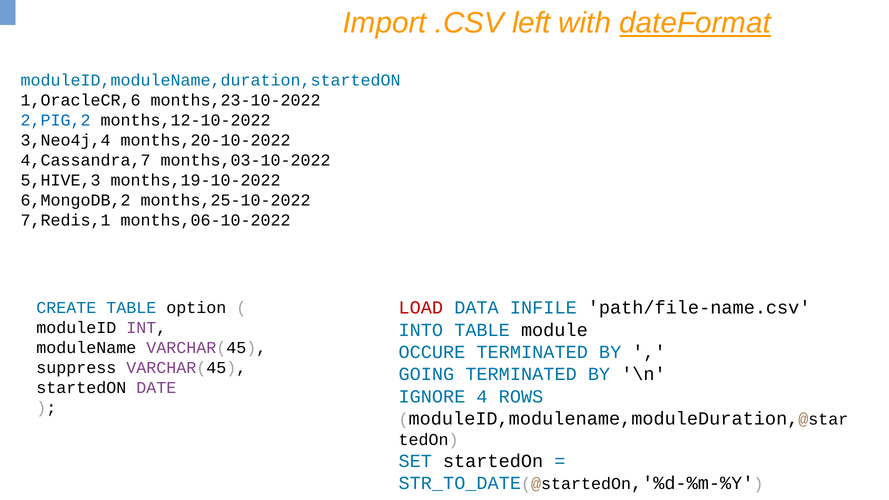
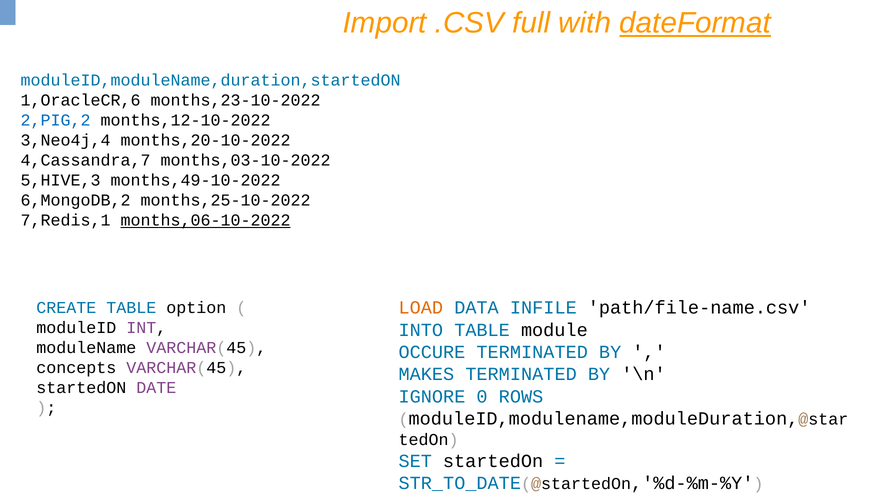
left: left -> full
months,19-10-2022: months,19-10-2022 -> months,49-10-2022
months,06-10-2022 underline: none -> present
LOAD colour: red -> orange
suppress: suppress -> concepts
GOING: GOING -> MAKES
4: 4 -> 0
